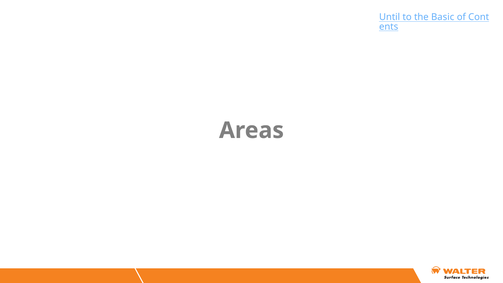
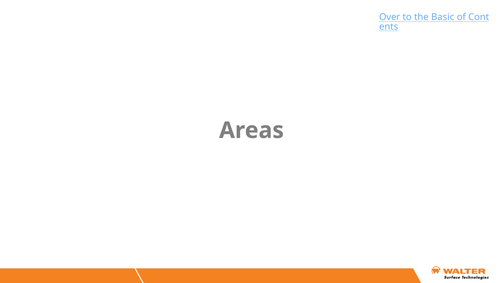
Until: Until -> Over
